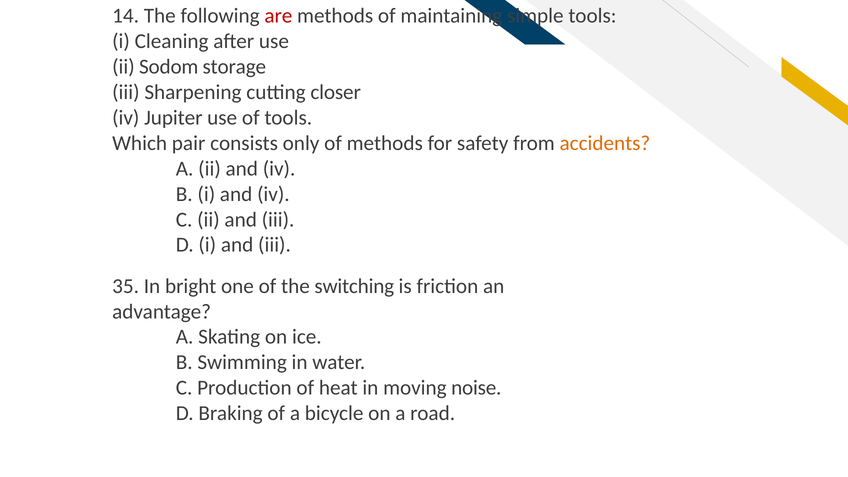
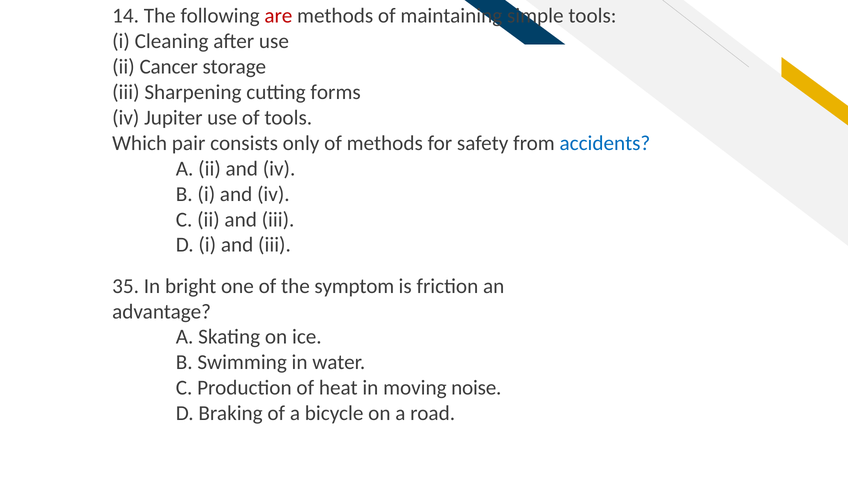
Sodom: Sodom -> Cancer
closer: closer -> forms
accidents colour: orange -> blue
switching: switching -> symptom
